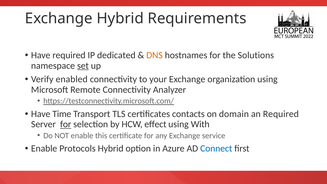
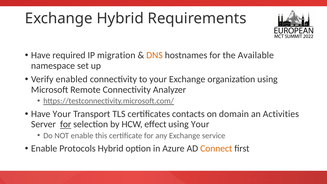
dedicated: dedicated -> migration
Solutions: Solutions -> Available
set underline: present -> none
Have Time: Time -> Your
an Required: Required -> Activities
using With: With -> Your
Connect colour: blue -> orange
